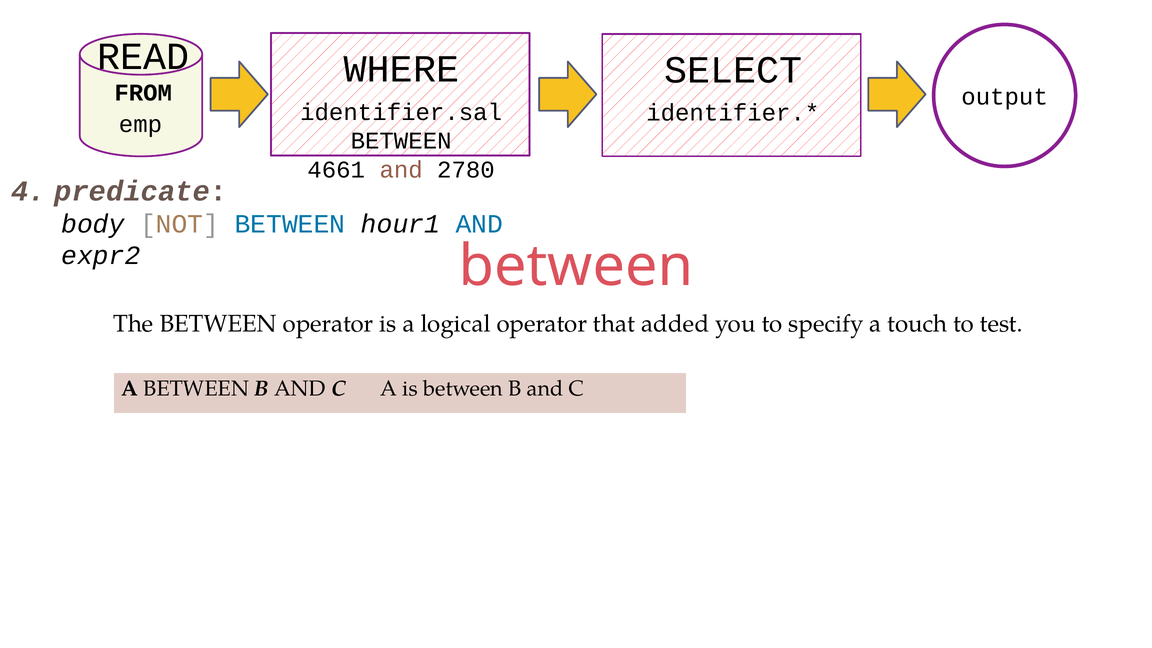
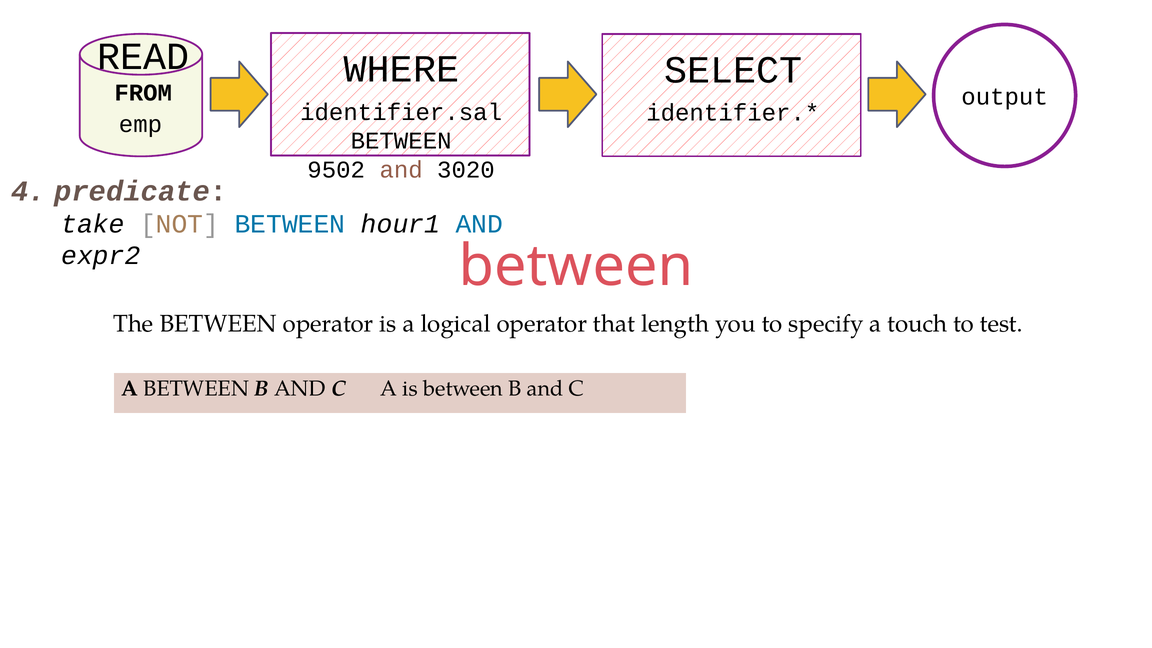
4661: 4661 -> 9502
2780: 2780 -> 3020
body: body -> take
added: added -> length
